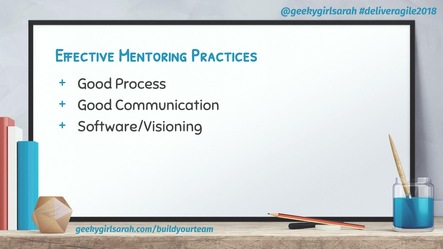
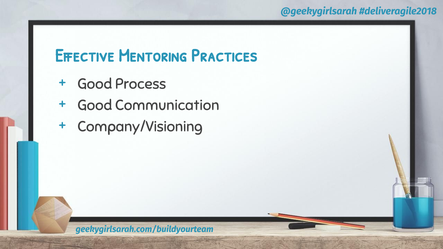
Software/Visioning: Software/Visioning -> Company/Visioning
